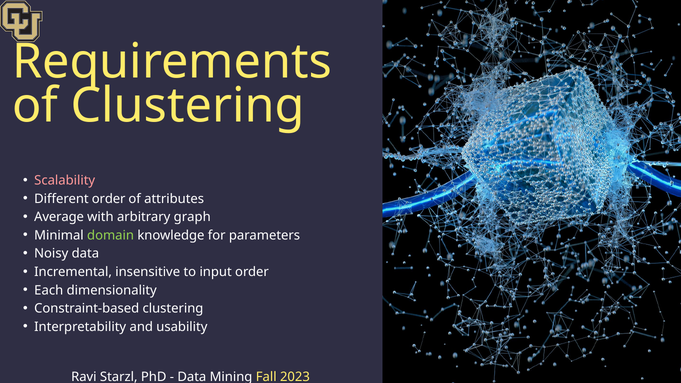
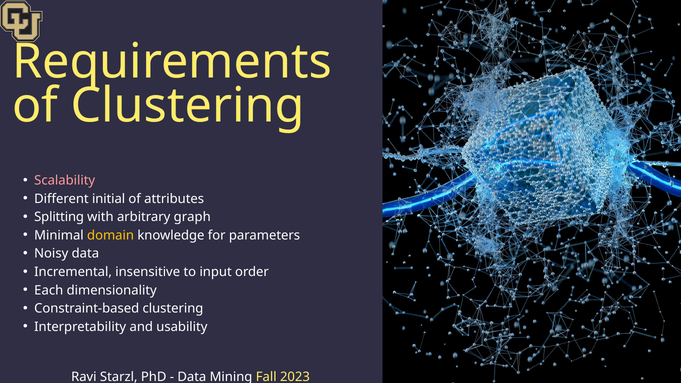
Different order: order -> initial
Average: Average -> Splitting
domain colour: light green -> yellow
